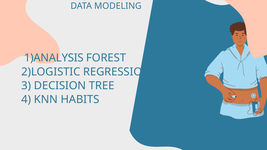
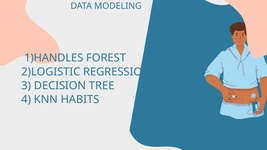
1)ANALYSIS: 1)ANALYSIS -> 1)HANDLES
